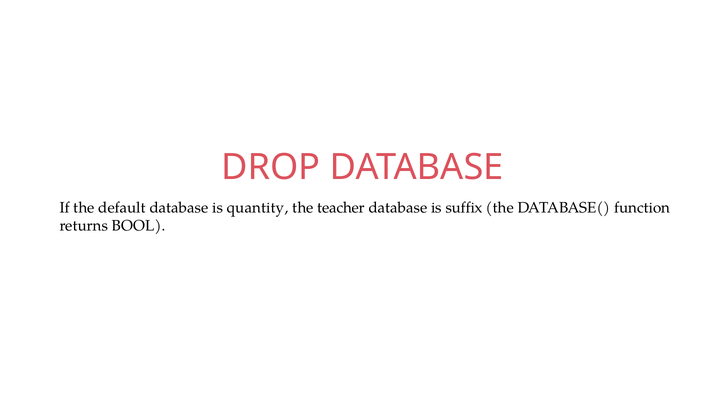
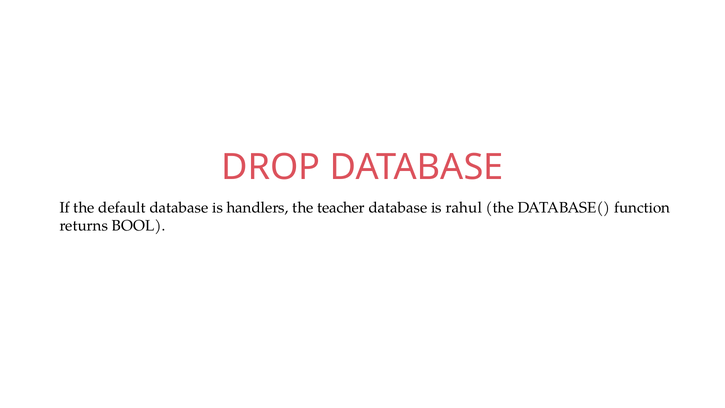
quantity: quantity -> handlers
suffix: suffix -> rahul
